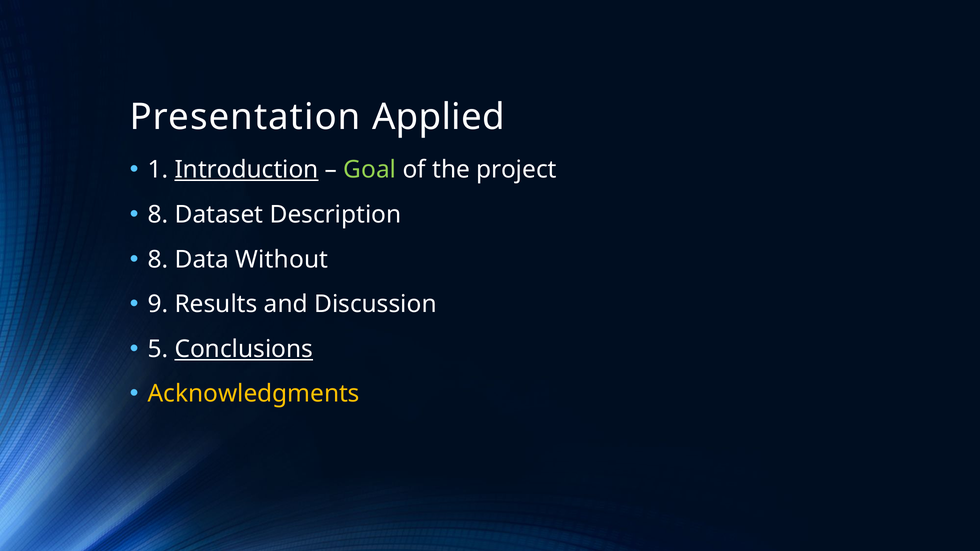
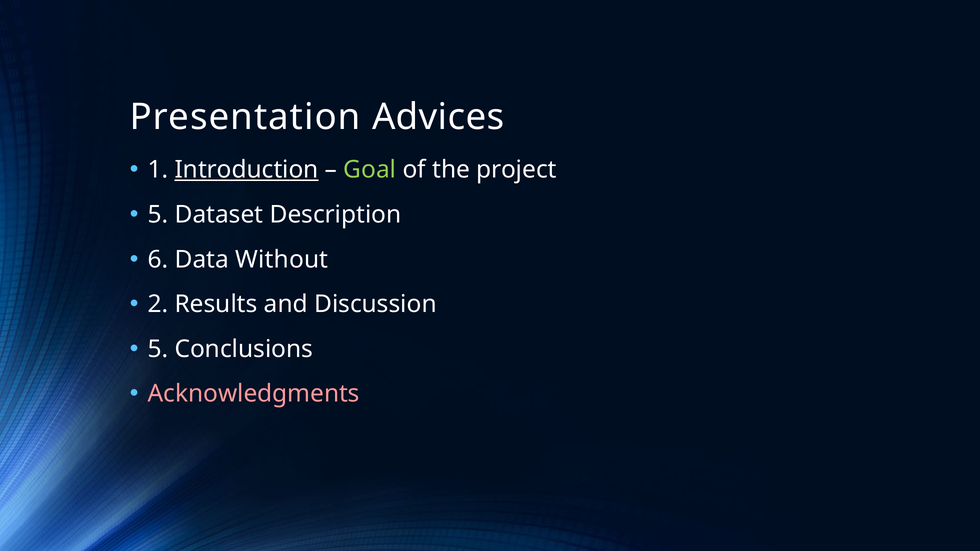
Applied: Applied -> Advices
8 at (158, 215): 8 -> 5
8 at (158, 260): 8 -> 6
9: 9 -> 2
Conclusions underline: present -> none
Acknowledgments colour: yellow -> pink
